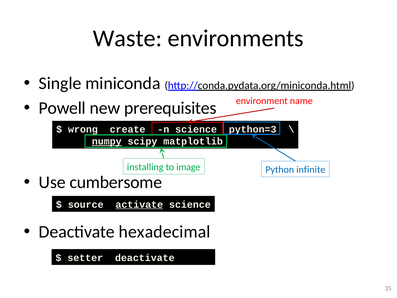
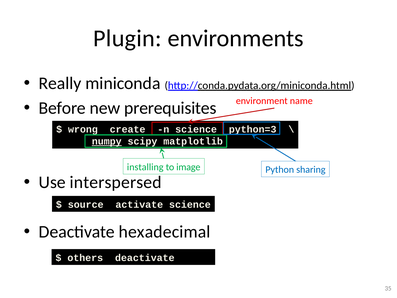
Waste: Waste -> Plugin
Single: Single -> Really
Powell: Powell -> Before
infinite: infinite -> sharing
cumbersome: cumbersome -> interspersed
activate underline: present -> none
setter: setter -> others
